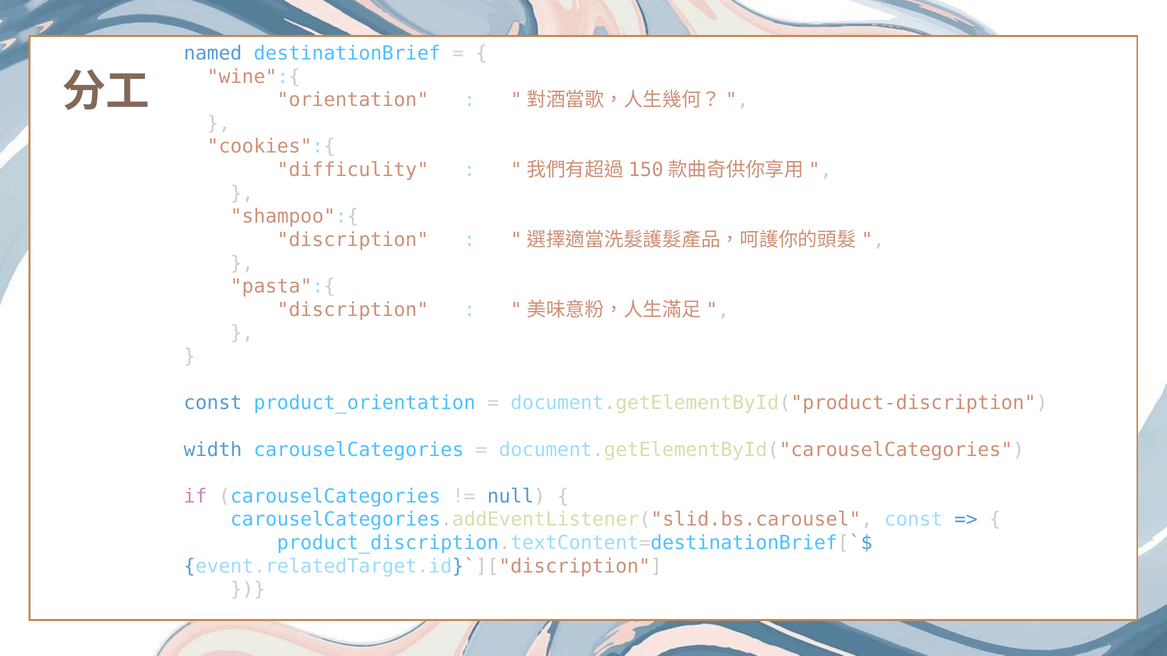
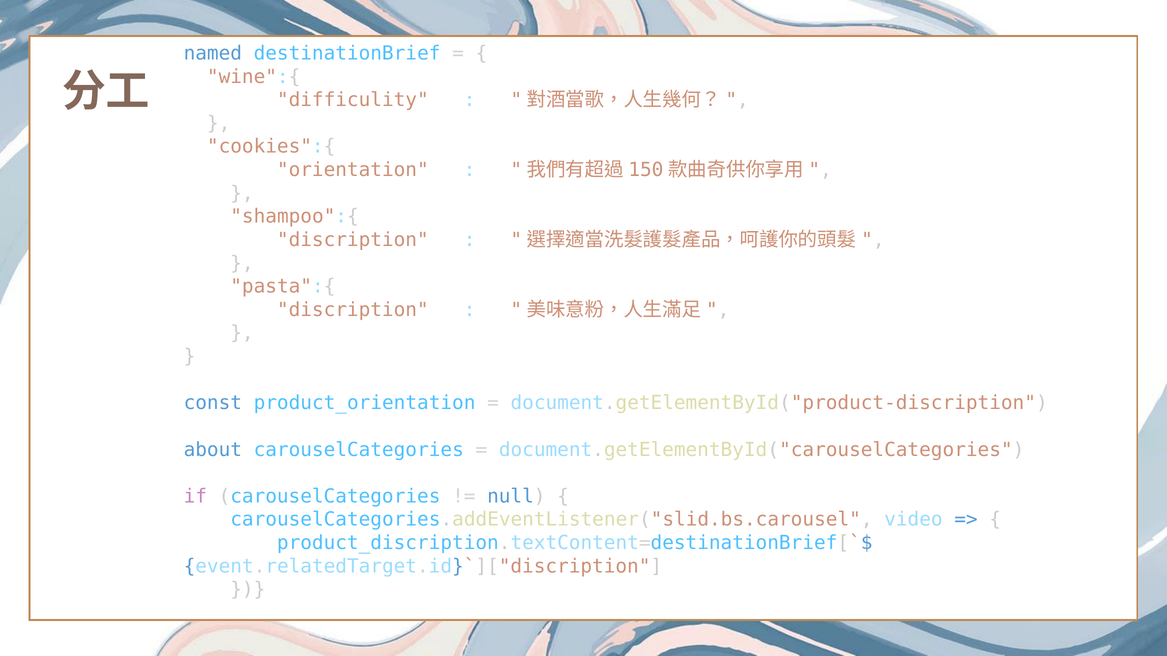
orientation: orientation -> difficulity
difficulity: difficulity -> orientation
width: width -> about
carouselCategories.addEventListener("slid.bs.carousel const: const -> video
